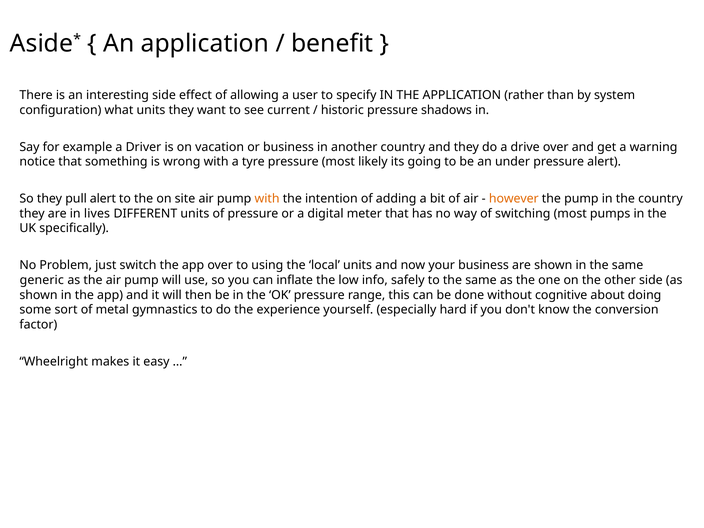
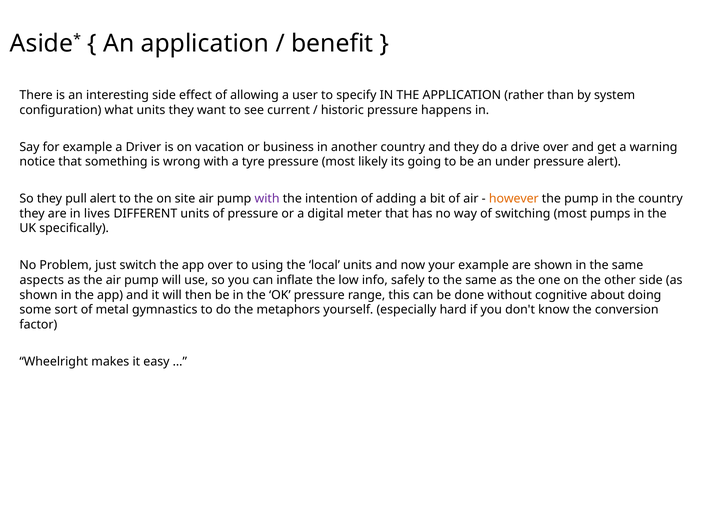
shadows: shadows -> happens
with at (267, 199) colour: orange -> purple
your business: business -> example
generic: generic -> aspects
experience: experience -> metaphors
